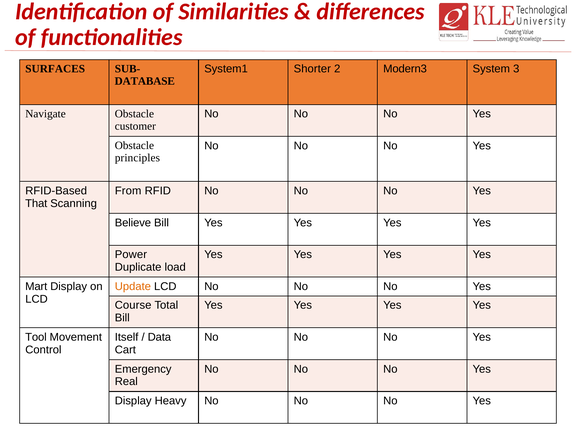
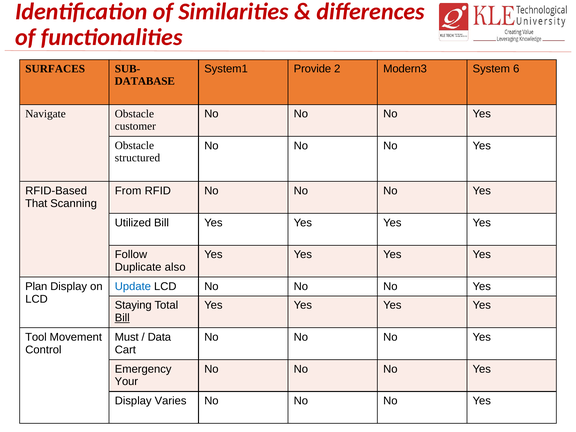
Shorter: Shorter -> Provide
3: 3 -> 6
principles: principles -> structured
Believe: Believe -> Utilized
Power: Power -> Follow
load: load -> also
Mart: Mart -> Plan
Update colour: orange -> blue
Course: Course -> Staying
Bill at (122, 318) underline: none -> present
Itself: Itself -> Must
Real: Real -> Your
Heavy: Heavy -> Varies
